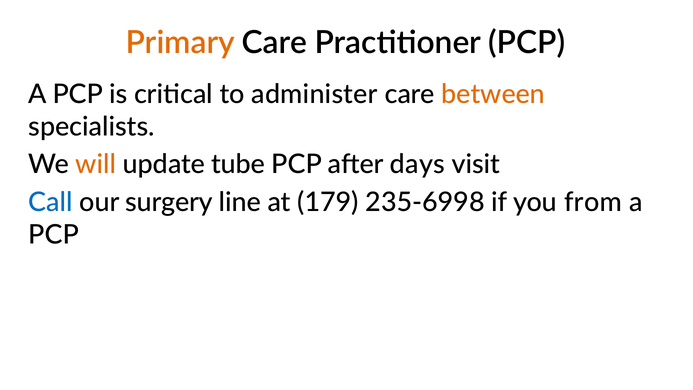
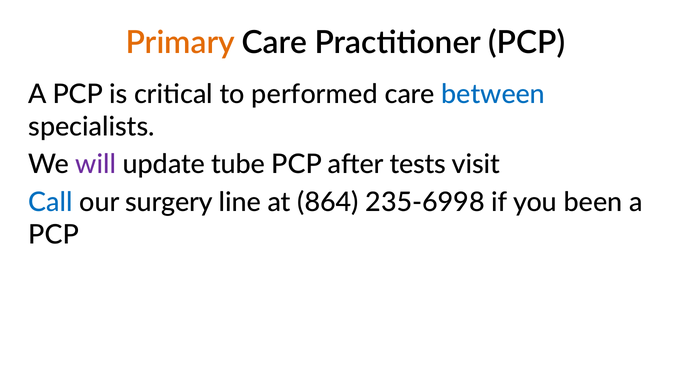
administer: administer -> performed
between colour: orange -> blue
will colour: orange -> purple
days: days -> tests
179: 179 -> 864
from: from -> been
